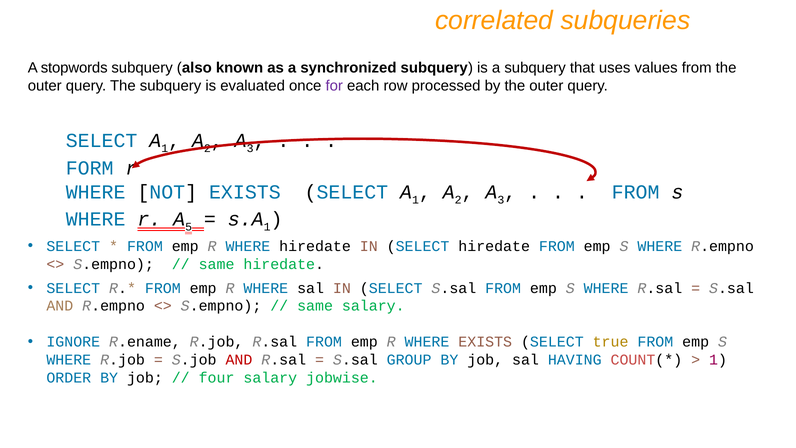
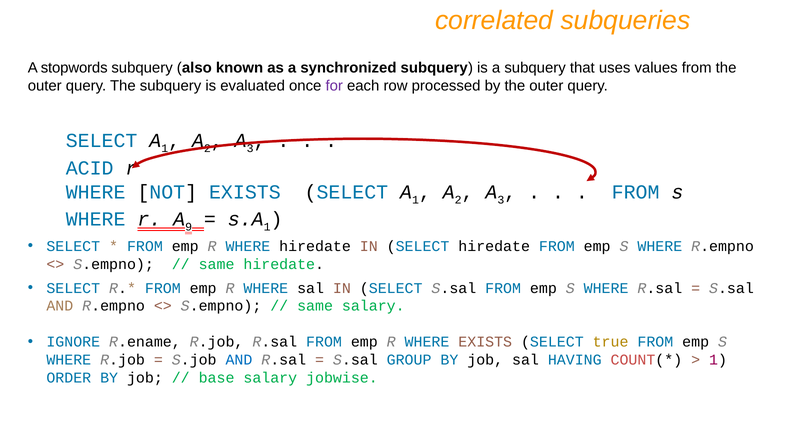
FORM: FORM -> ACID
5: 5 -> 9
AND at (239, 360) colour: red -> blue
four: four -> base
